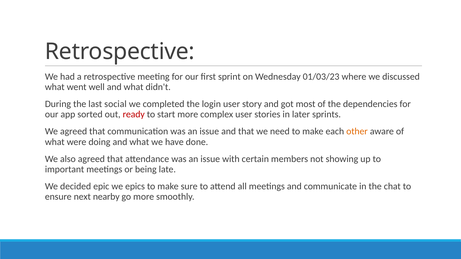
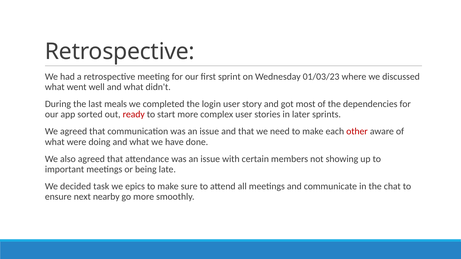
social: social -> meals
other colour: orange -> red
epic: epic -> task
